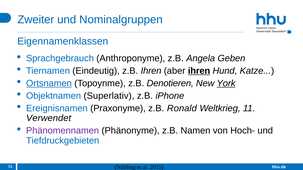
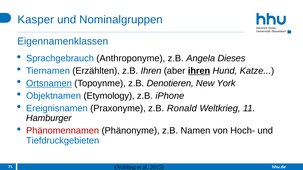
Zweiter: Zweiter -> Kasper
Geben: Geben -> Dieses
Eindeutig: Eindeutig -> Erzählten
York underline: present -> none
Superlativ: Superlativ -> Etymology
Verwendet: Verwendet -> Hamburger
Phänomennamen colour: purple -> red
